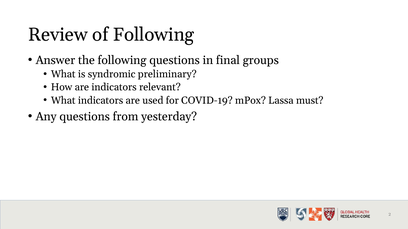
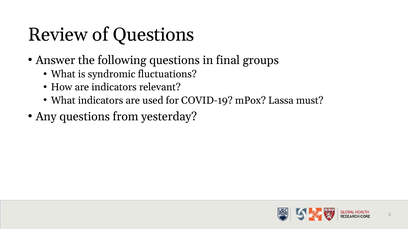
of Following: Following -> Questions
preliminary: preliminary -> fluctuations
